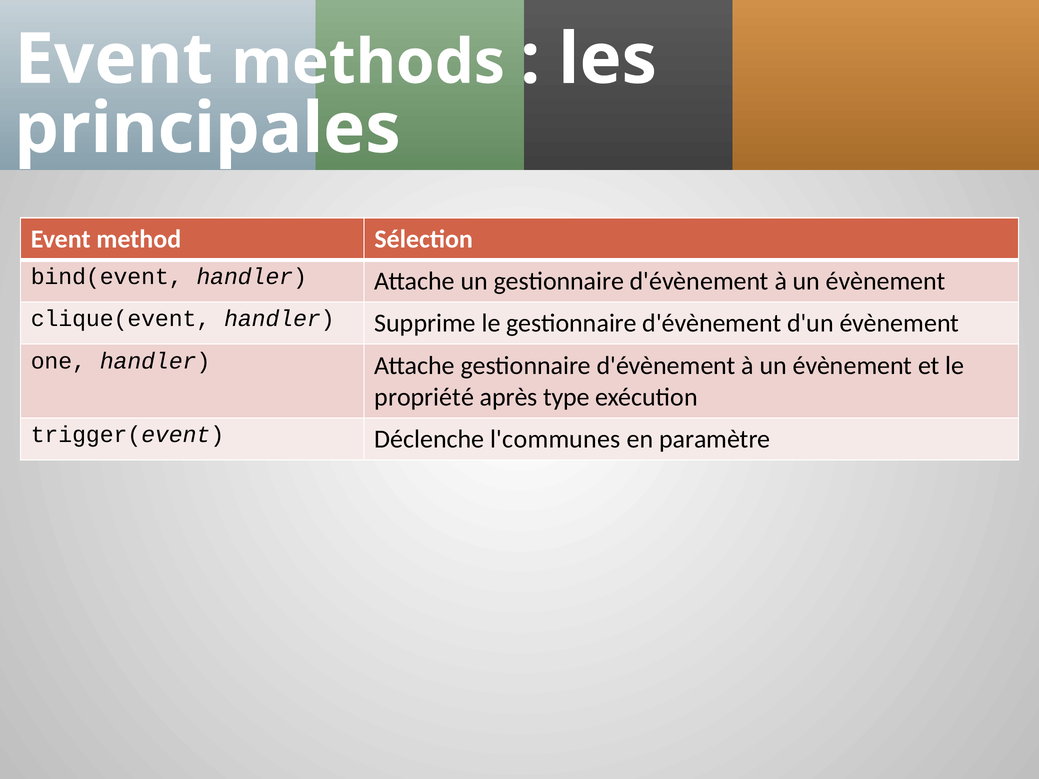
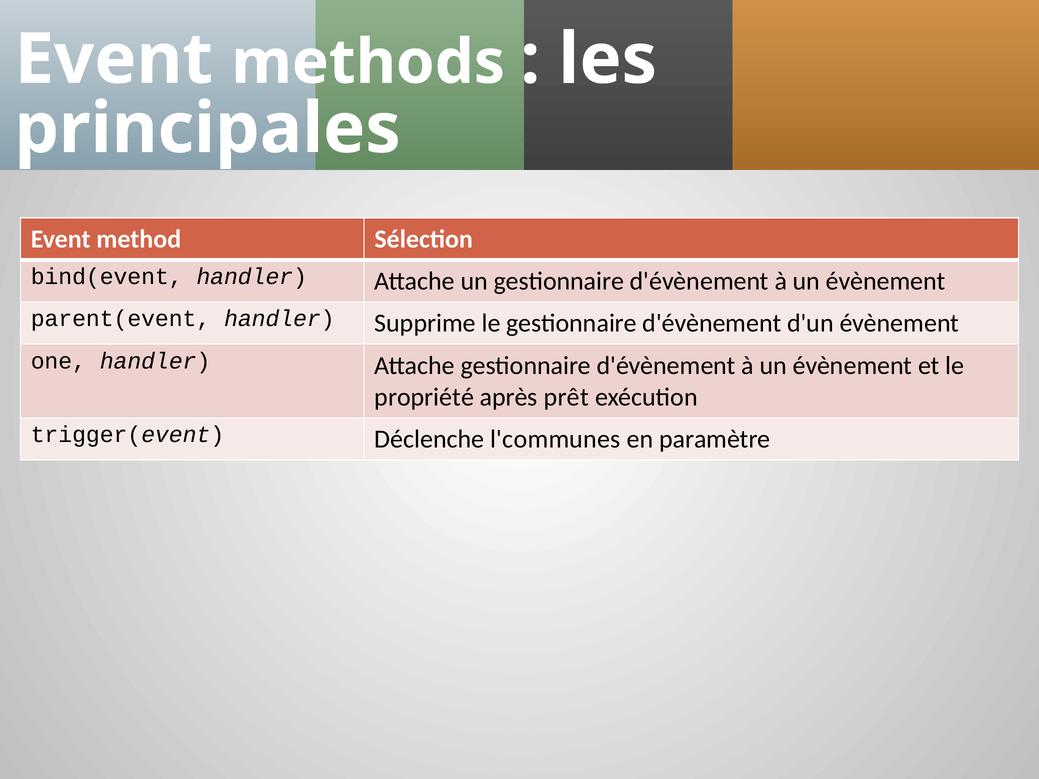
clique(event: clique(event -> parent(event
type: type -> prêt
